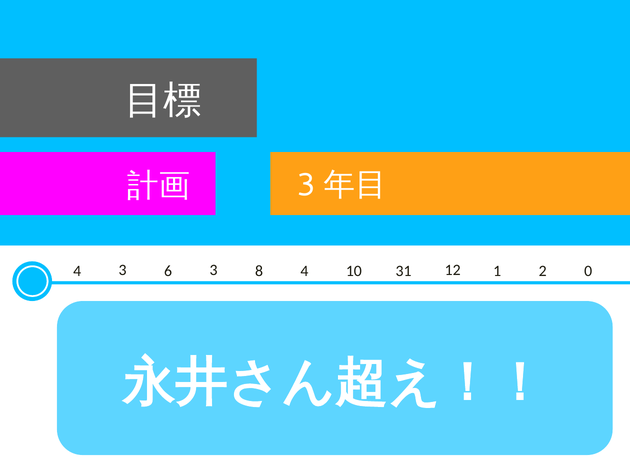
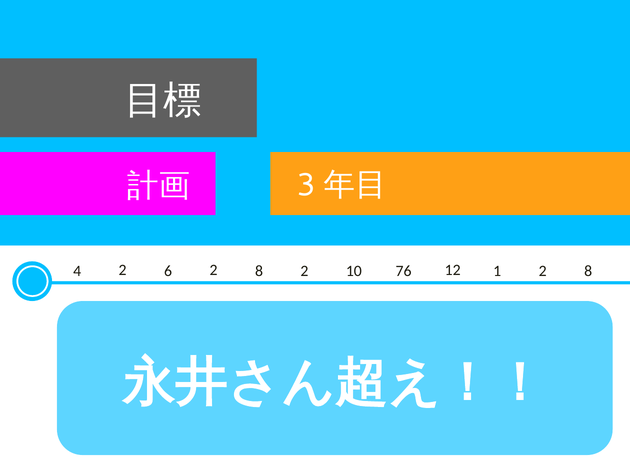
4 3: 3 -> 2
6 3: 3 -> 2
8 4: 4 -> 2
31: 31 -> 76
12 2 0: 0 -> 8
